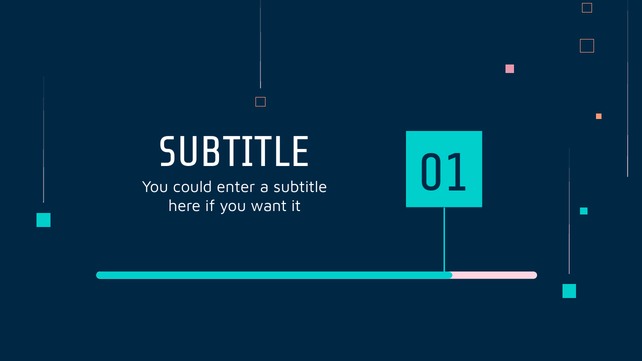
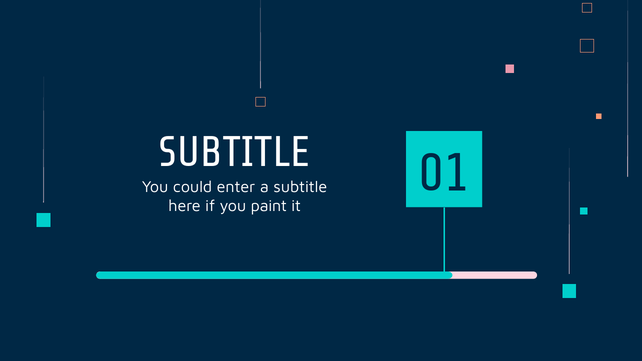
want: want -> paint
